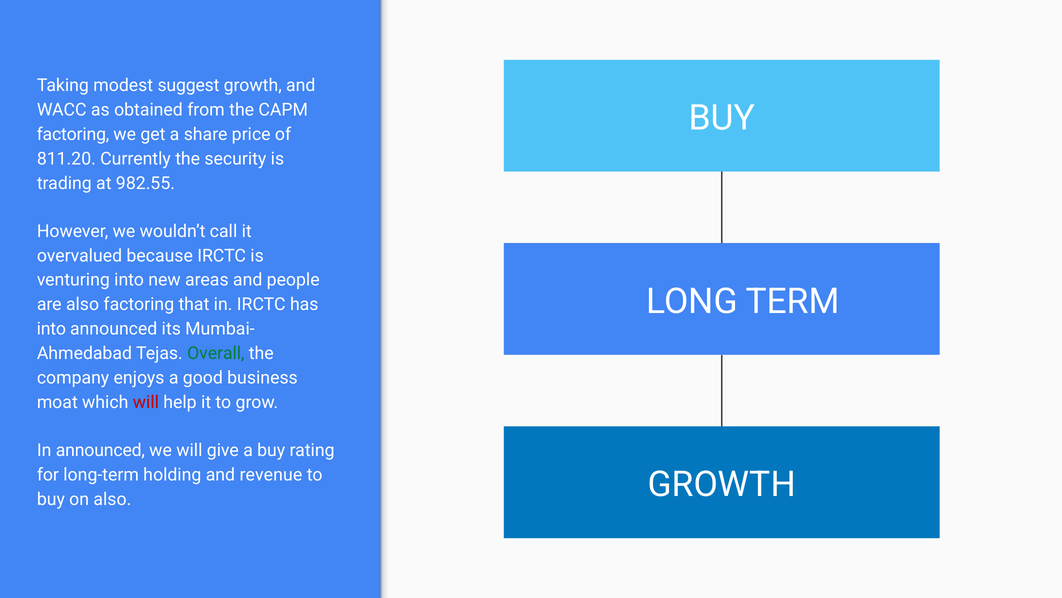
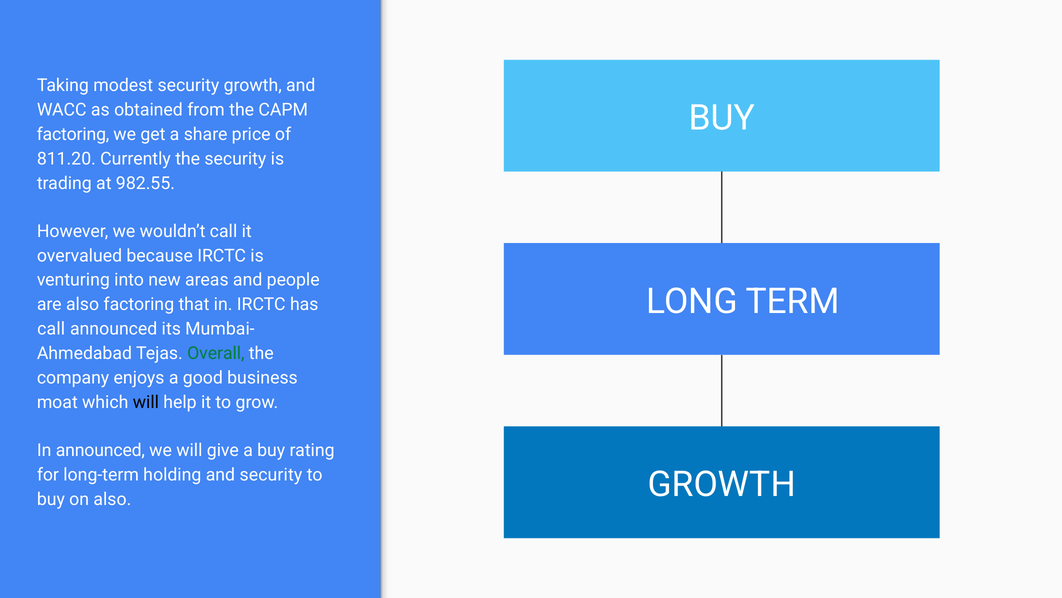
modest suggest: suggest -> security
into at (51, 329): into -> call
will at (146, 402) colour: red -> black
and revenue: revenue -> security
